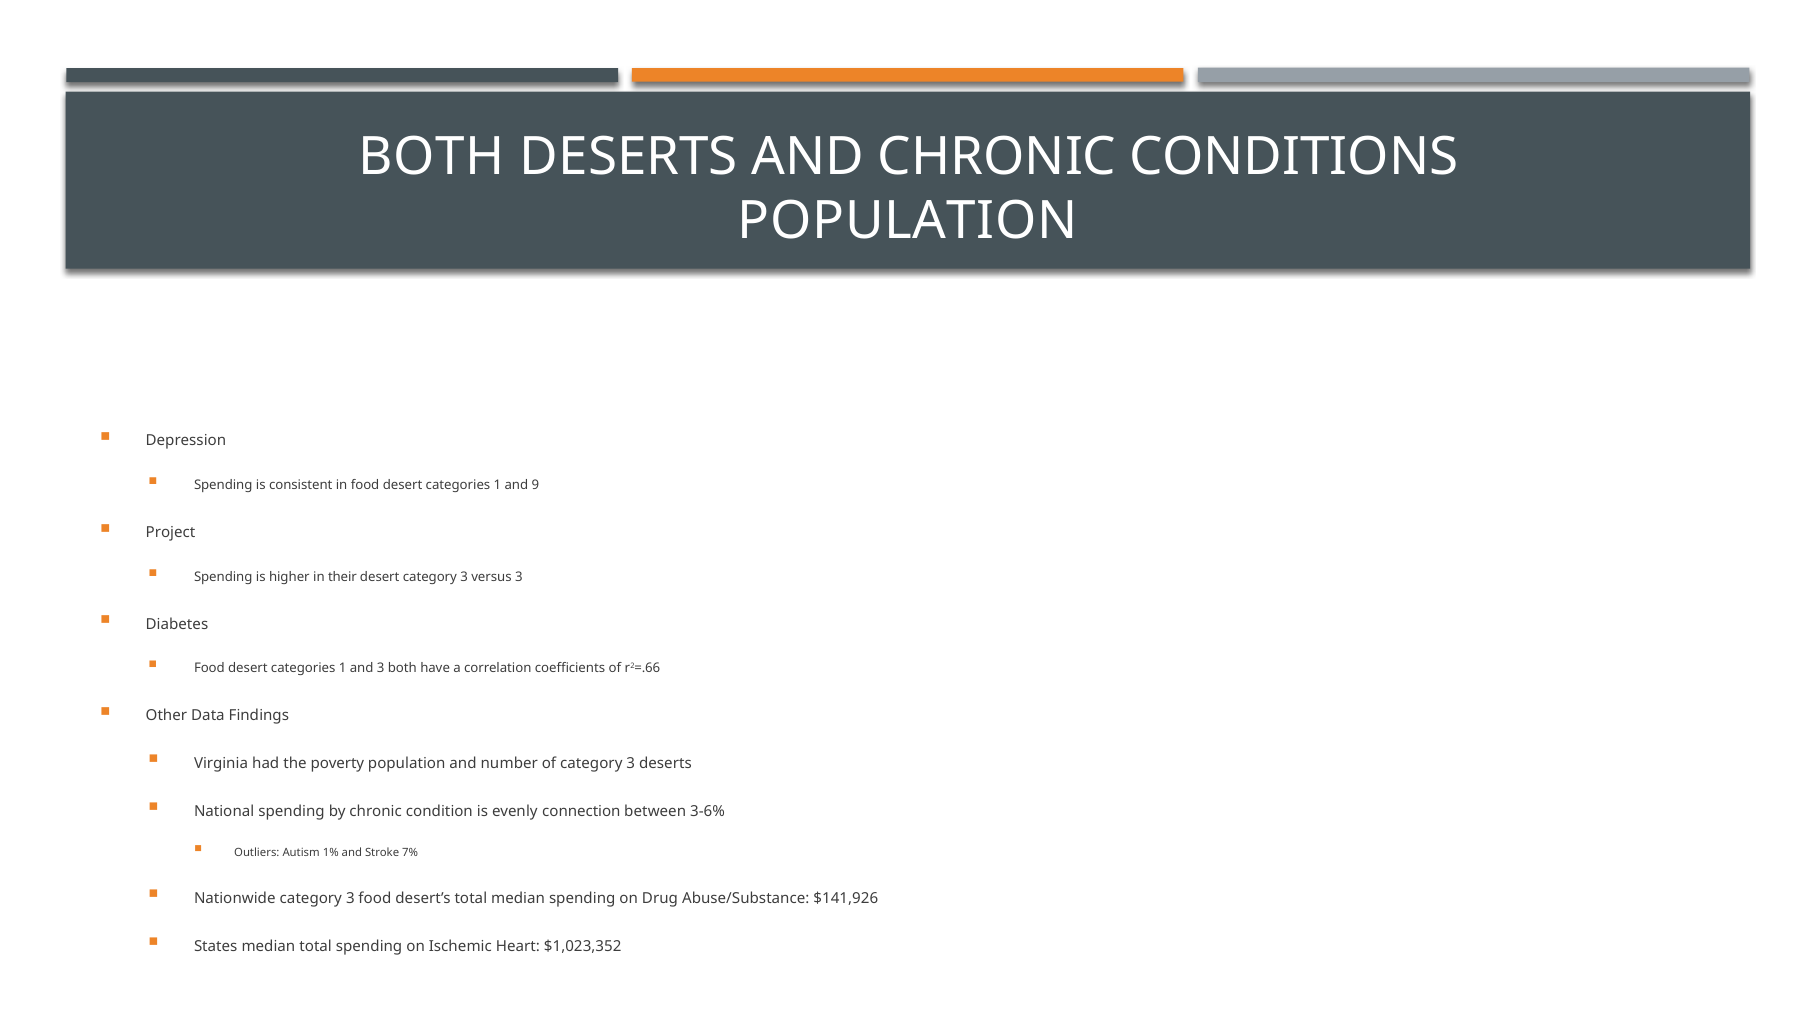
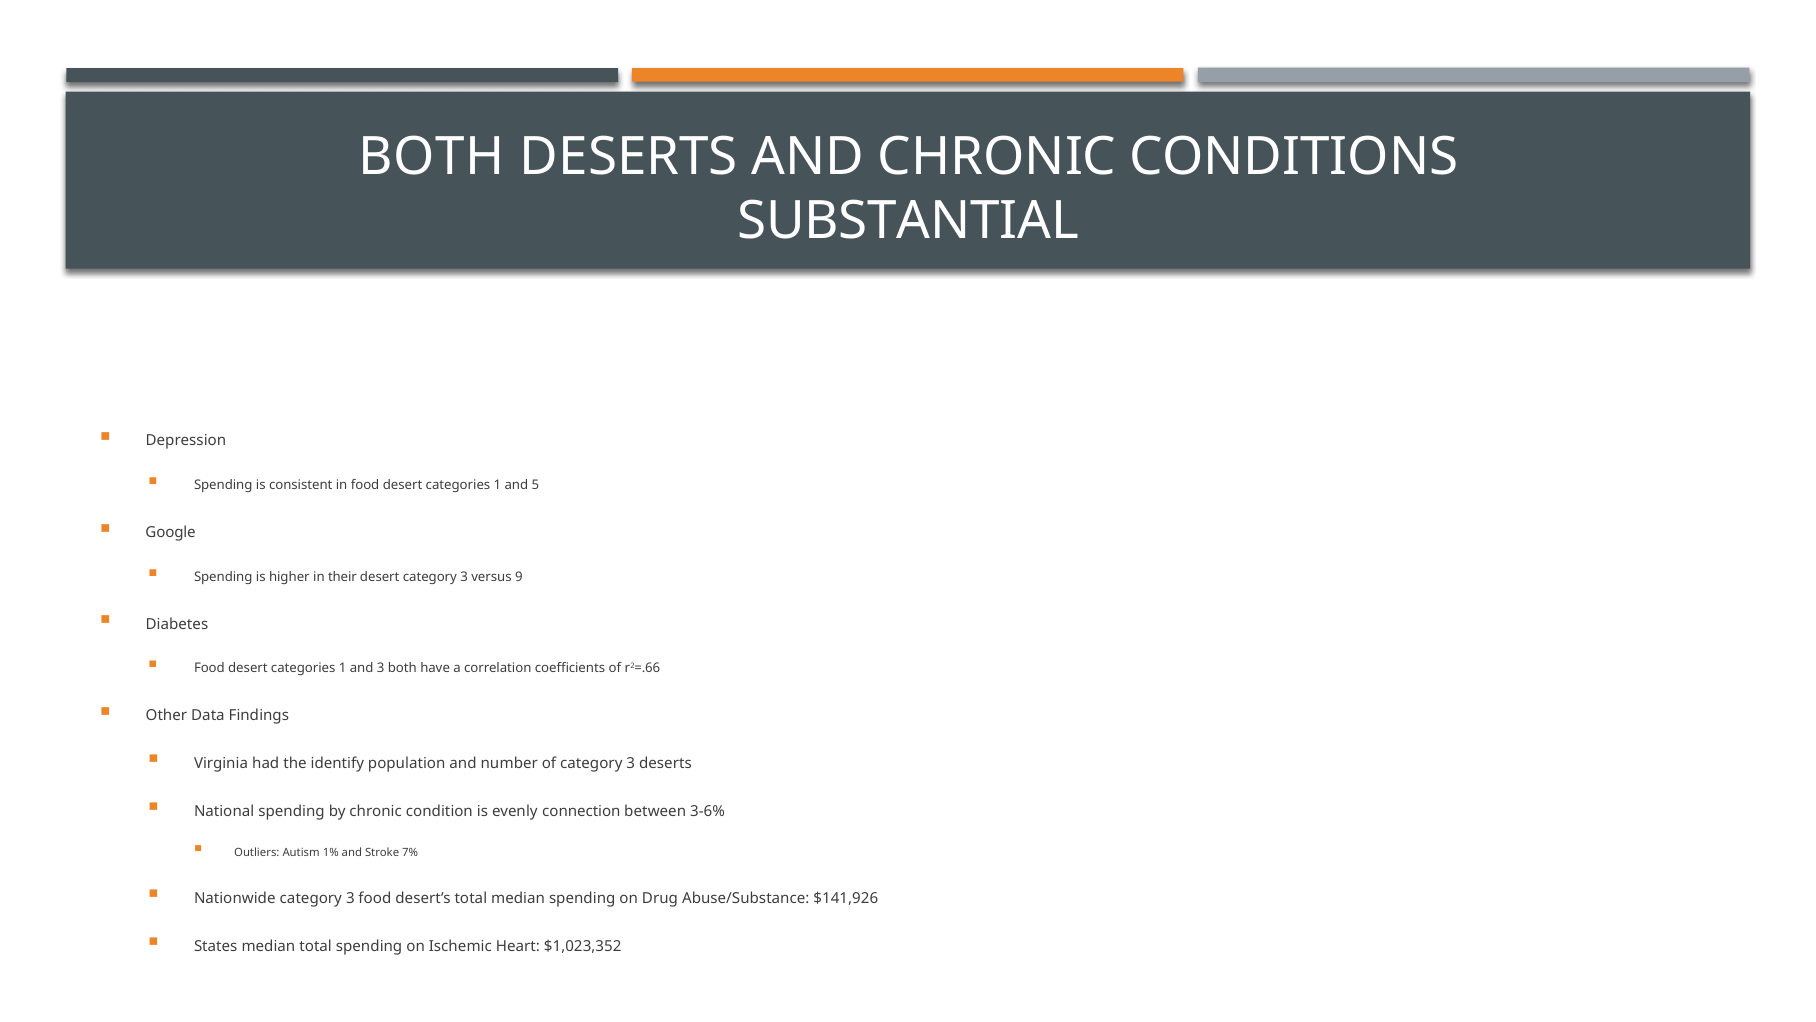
POPULATION at (908, 221): POPULATION -> SUBSTANTIAL
9: 9 -> 5
Project: Project -> Google
versus 3: 3 -> 9
poverty: poverty -> identify
